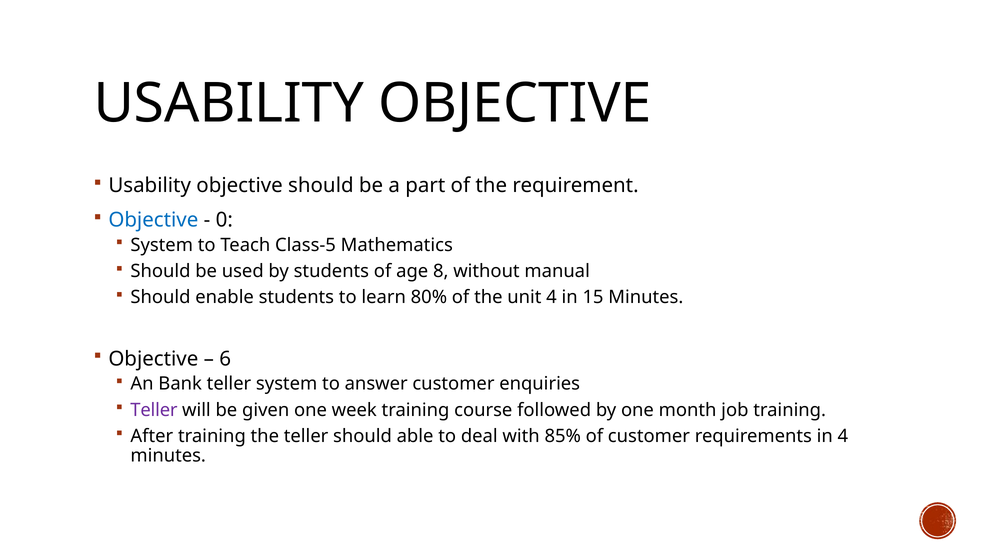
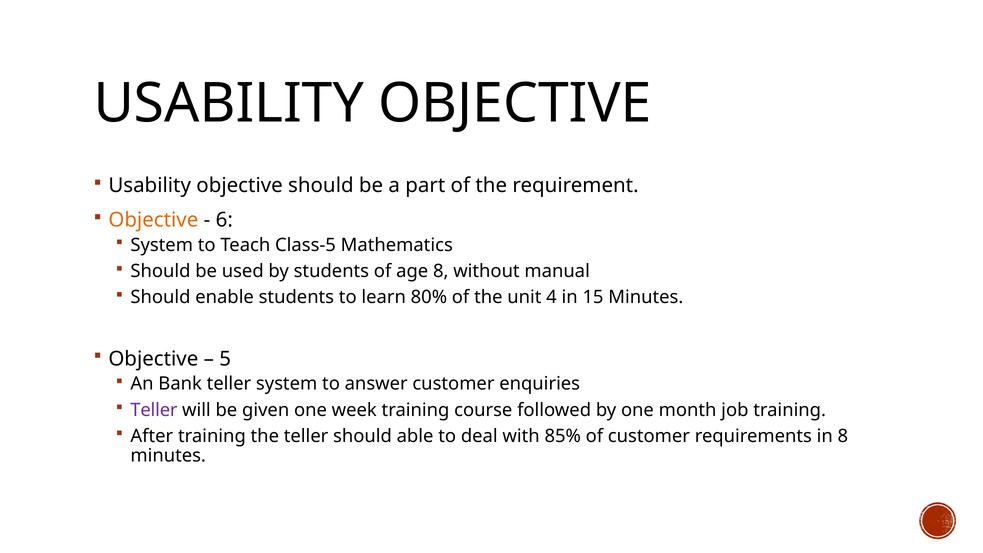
Objective at (153, 220) colour: blue -> orange
0: 0 -> 6
6: 6 -> 5
in 4: 4 -> 8
